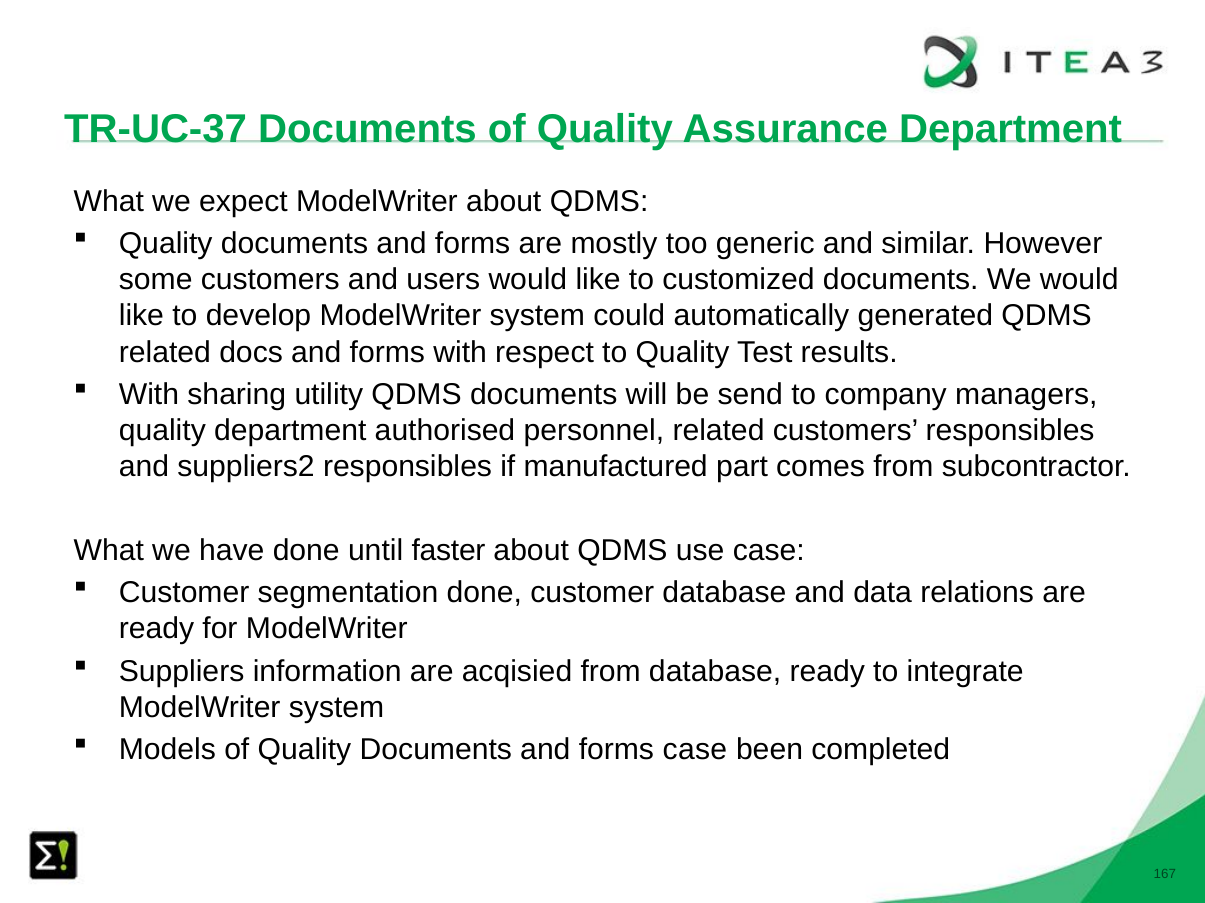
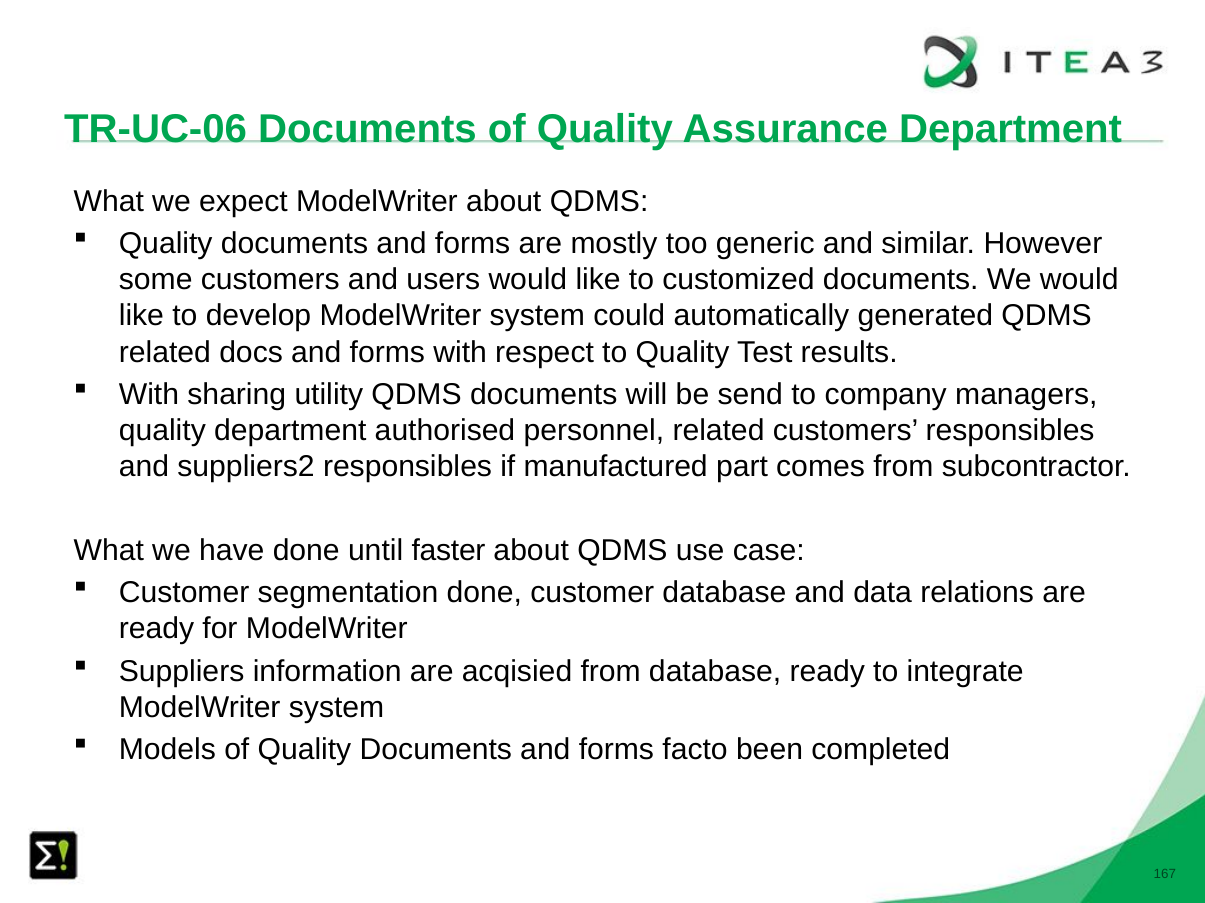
TR-UC-37: TR-UC-37 -> TR-UC-06
forms case: case -> facto
